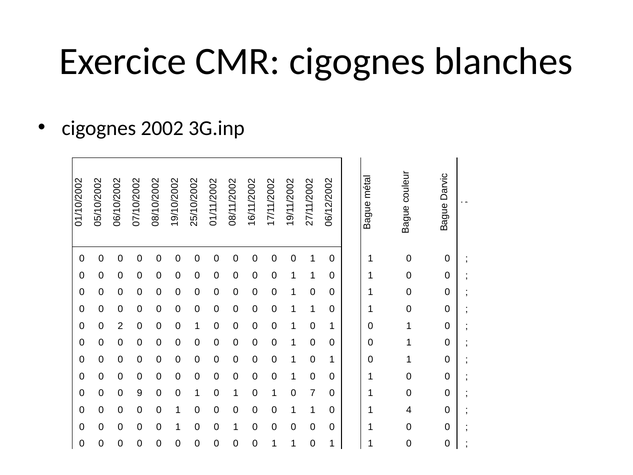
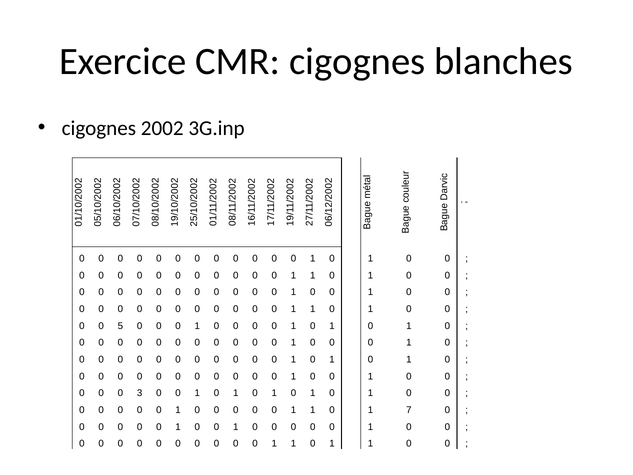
2 at (120, 326): 2 -> 5
0 9: 9 -> 3
7 at (313, 393): 7 -> 1
0 1 4: 4 -> 7
